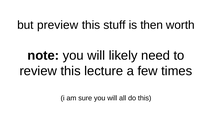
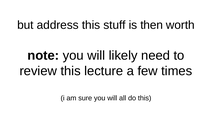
preview: preview -> address
